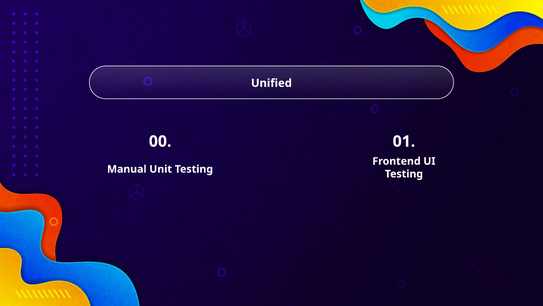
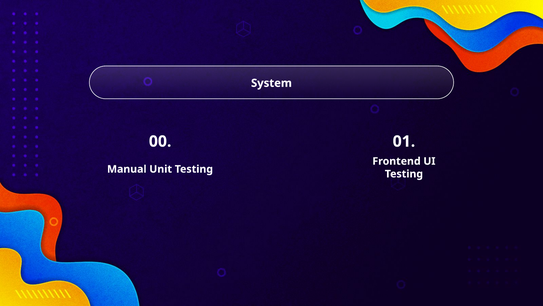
Unified: Unified -> System
